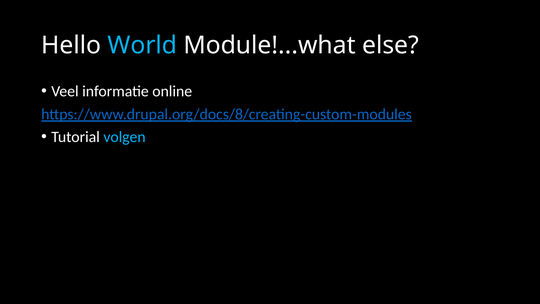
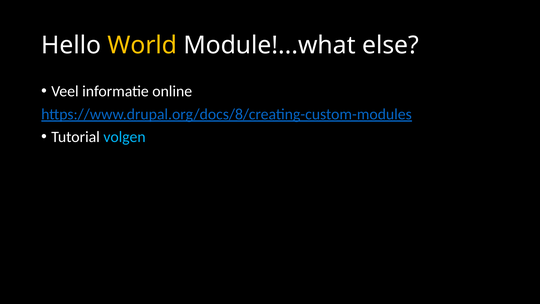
World colour: light blue -> yellow
